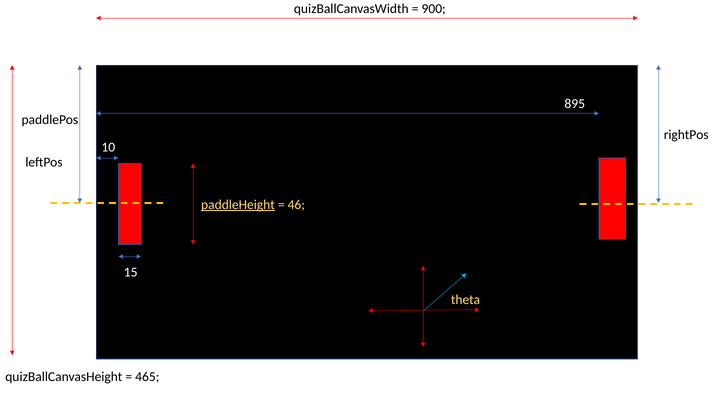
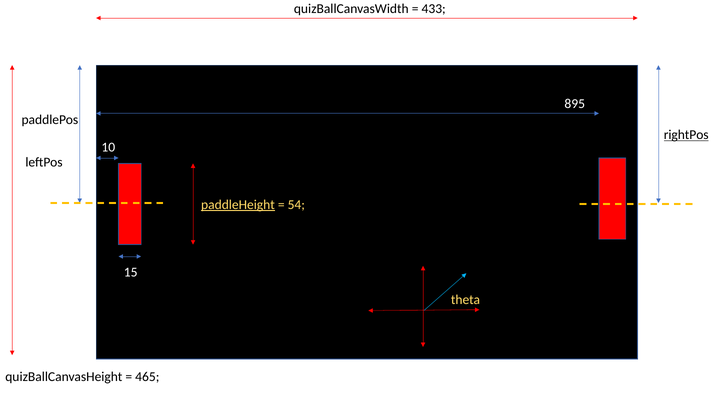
900: 900 -> 433
rightPos underline: none -> present
46: 46 -> 54
